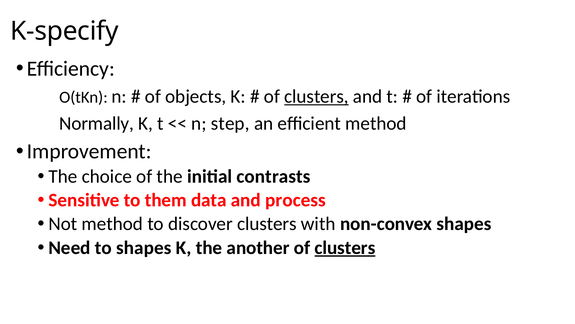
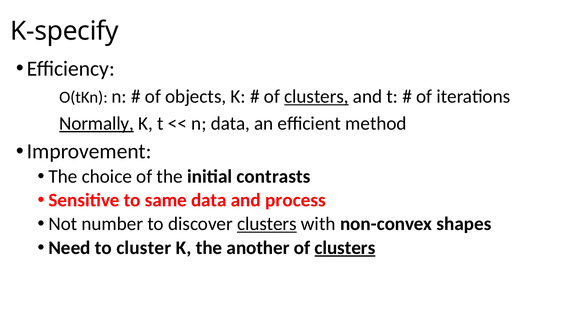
Normally underline: none -> present
n step: step -> data
them: them -> same
Not method: method -> number
clusters at (267, 224) underline: none -> present
to shapes: shapes -> cluster
